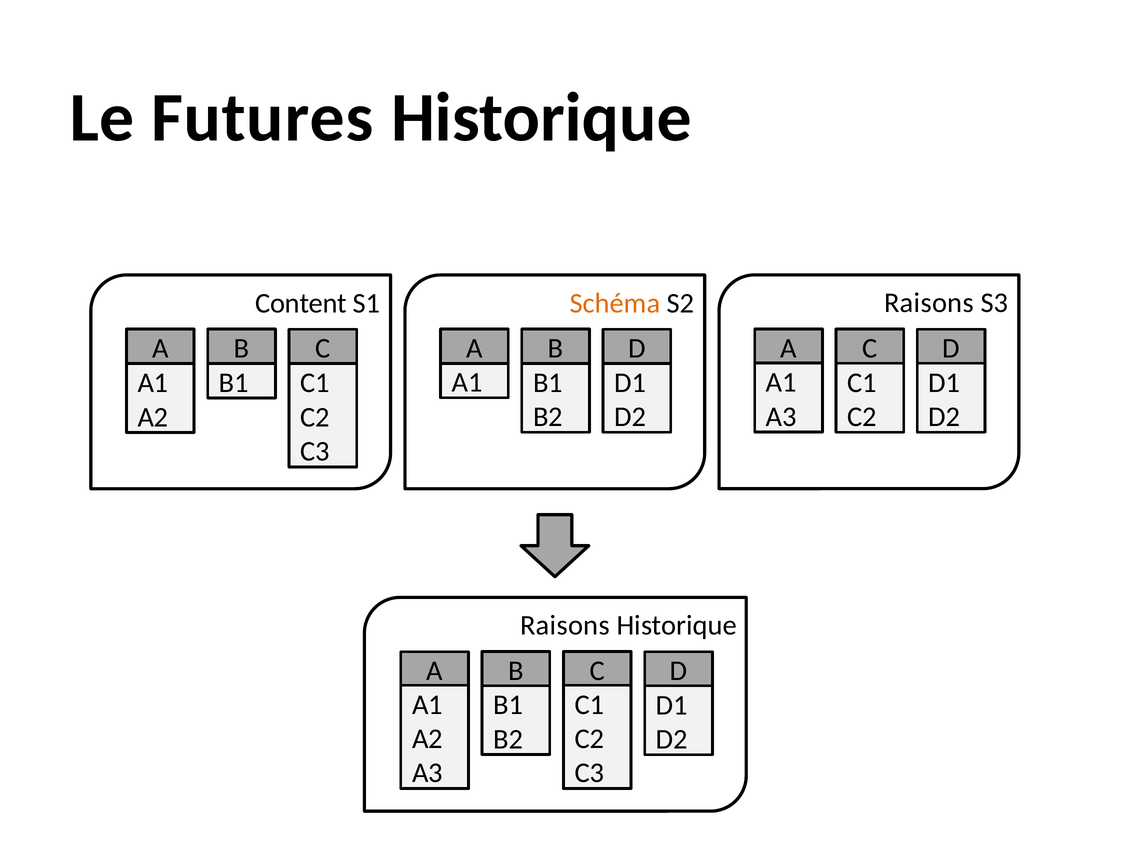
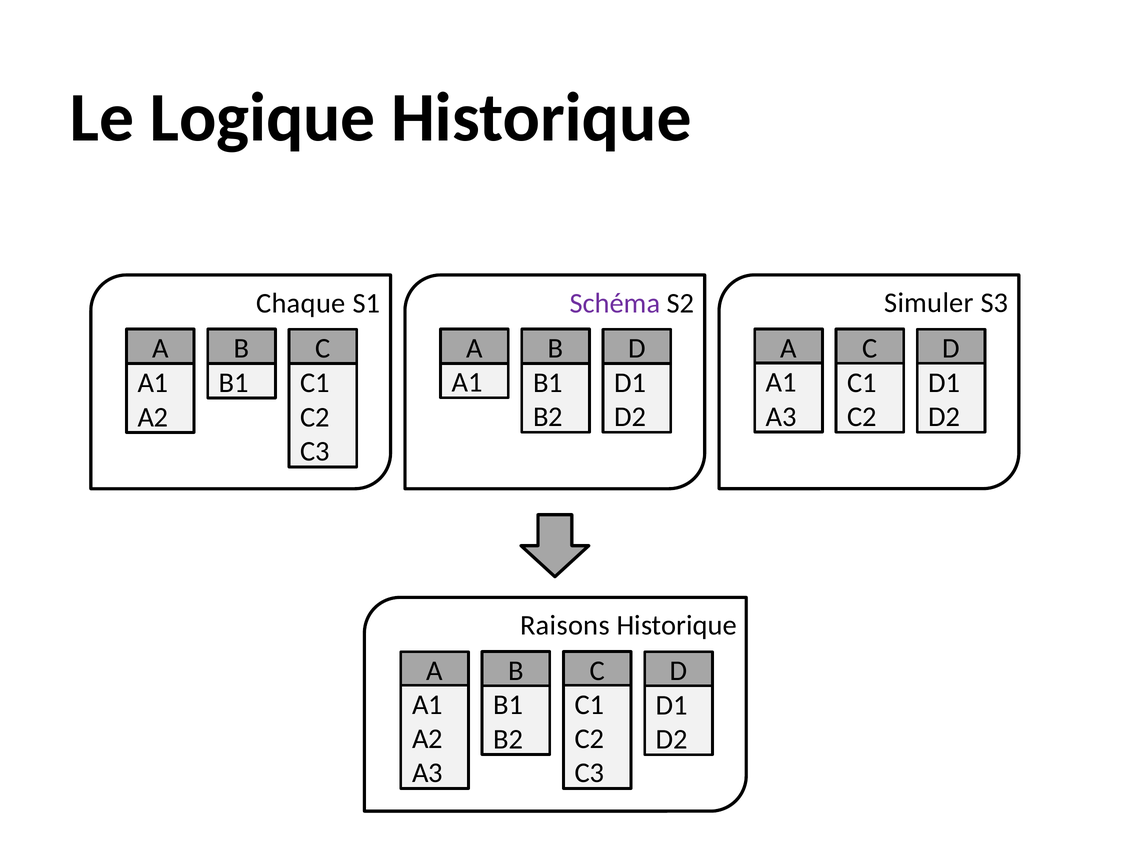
Futures: Futures -> Logique
Raisons at (929, 303): Raisons -> Simuler
Content: Content -> Chaque
Schéma colour: orange -> purple
